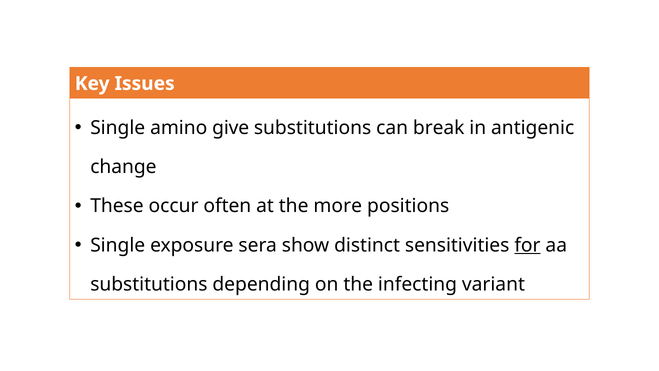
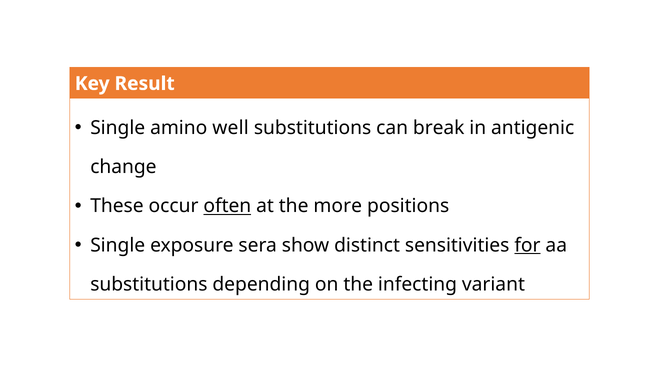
Issues: Issues -> Result
give: give -> well
often underline: none -> present
